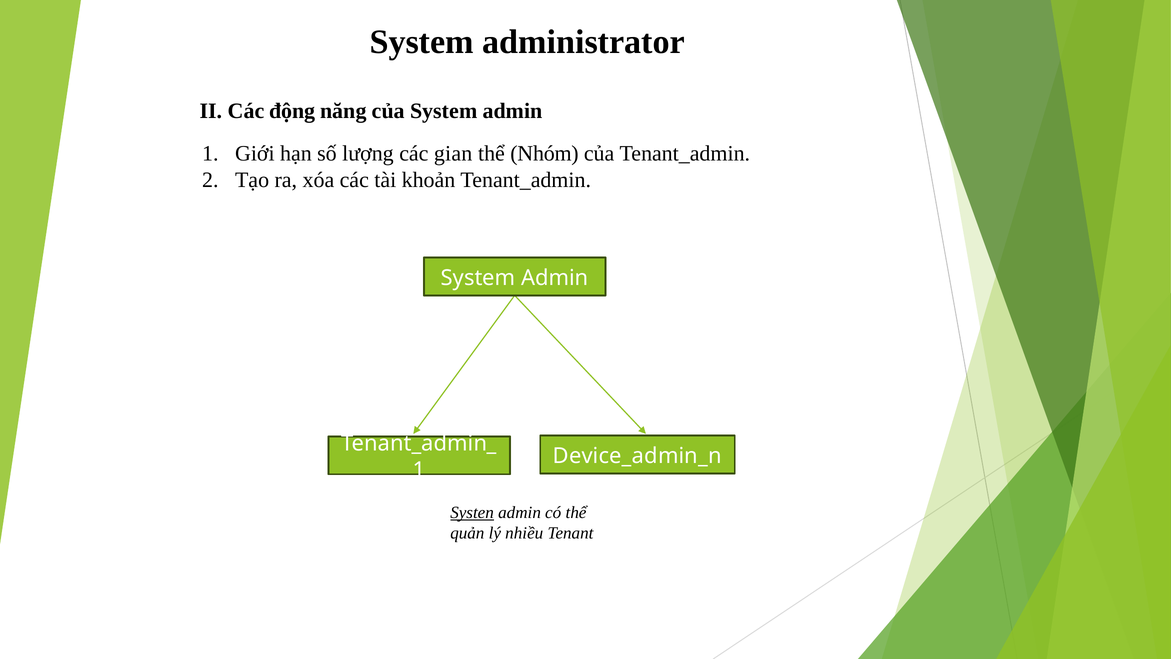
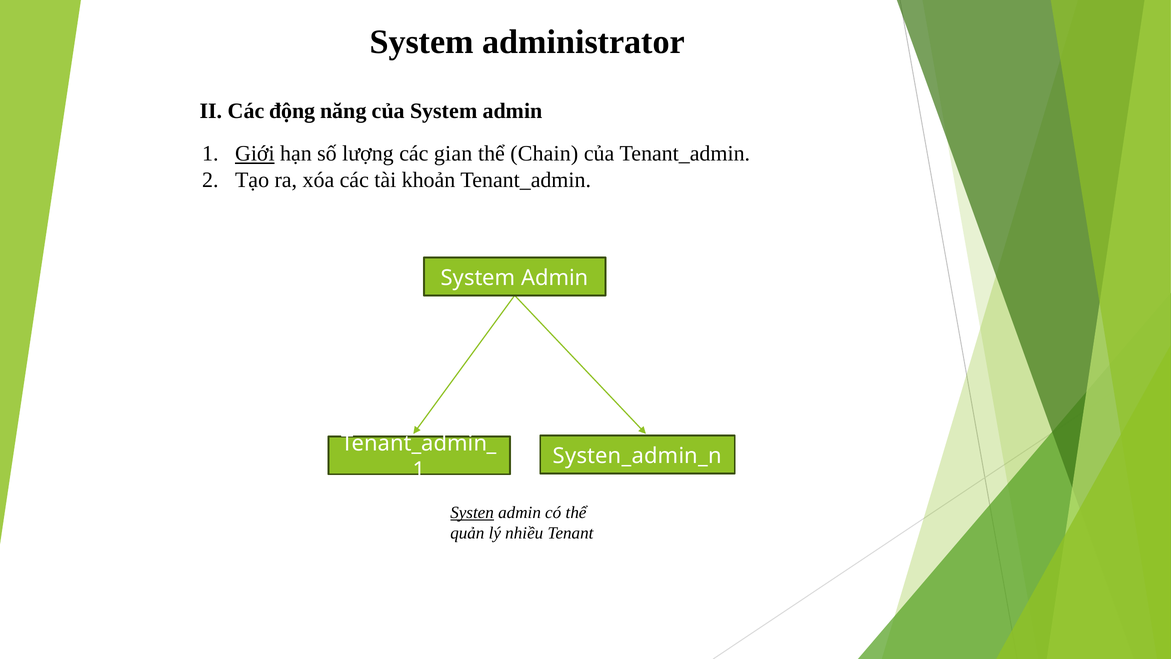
Giới underline: none -> present
Nhóm: Nhóm -> Chain
Device_admin_n: Device_admin_n -> Systen_admin_n
